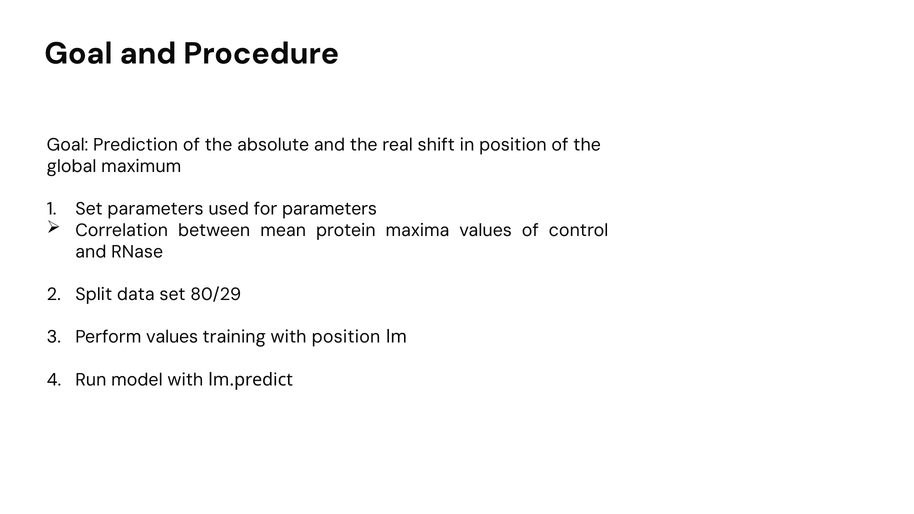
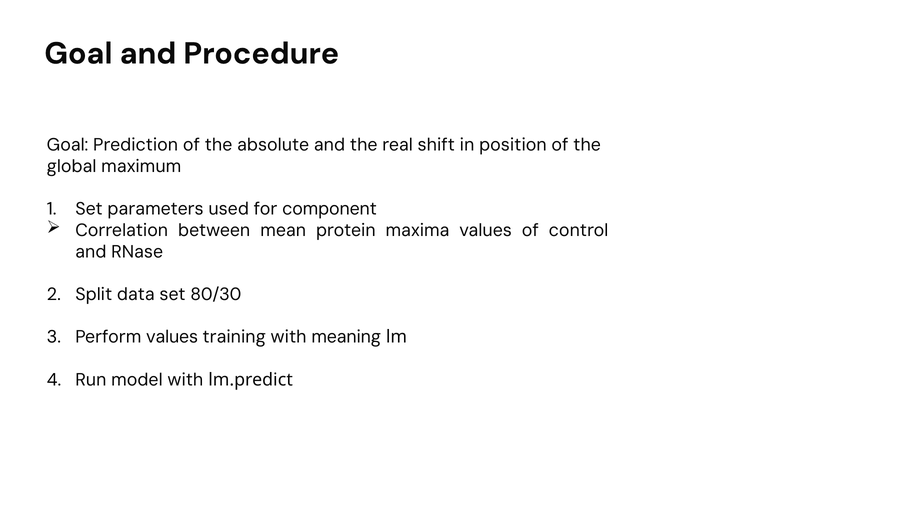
for parameters: parameters -> component
80/29: 80/29 -> 80/30
with position: position -> meaning
